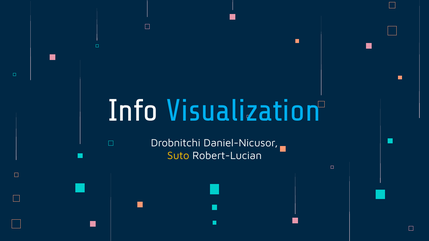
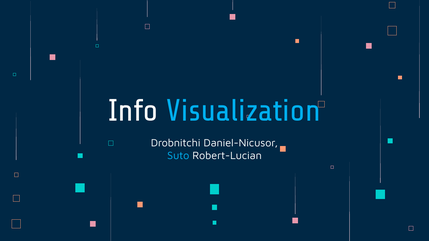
Suto colour: yellow -> light blue
